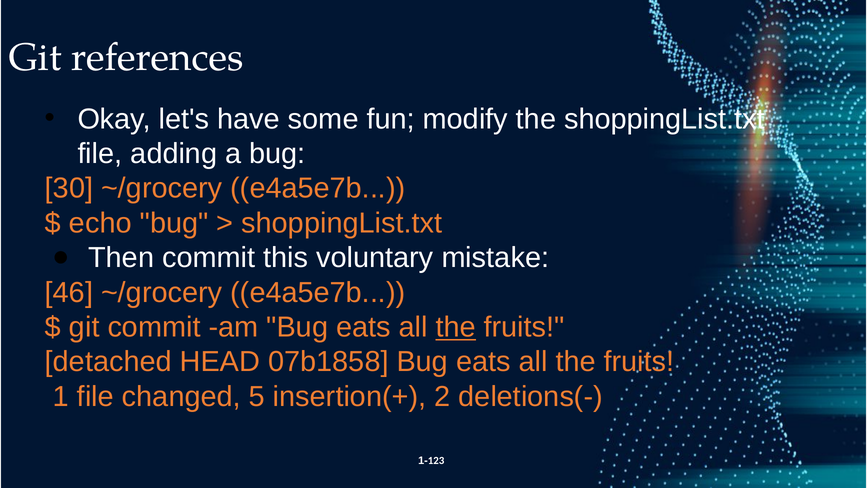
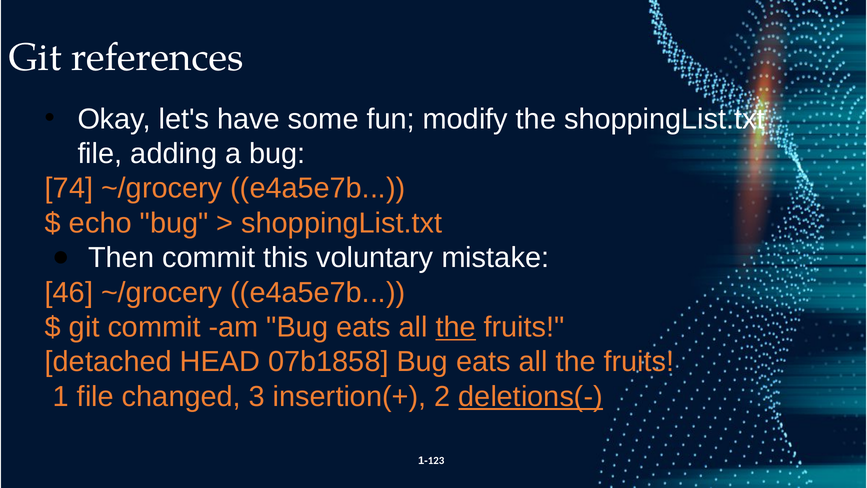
30: 30 -> 74
5: 5 -> 3
deletions(- underline: none -> present
